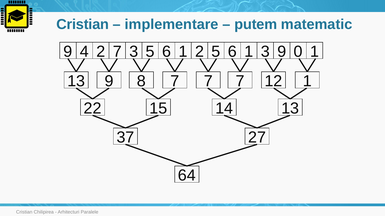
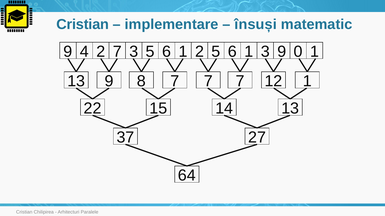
putem: putem -> însuși
